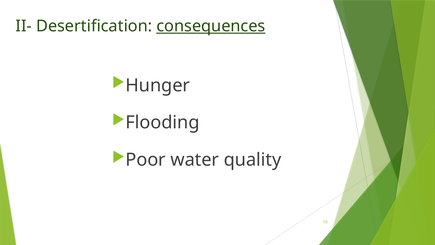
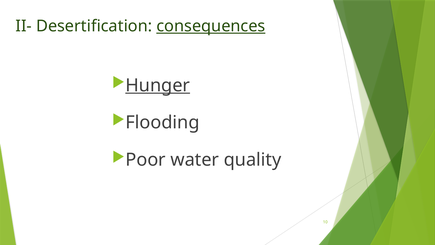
Hunger underline: none -> present
